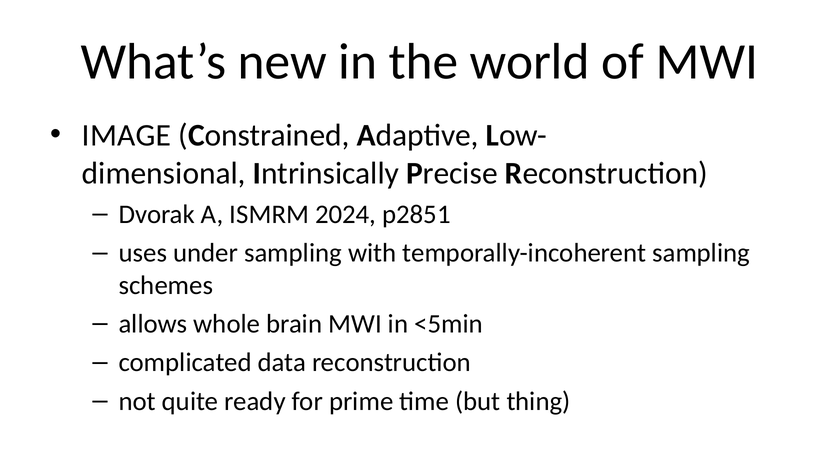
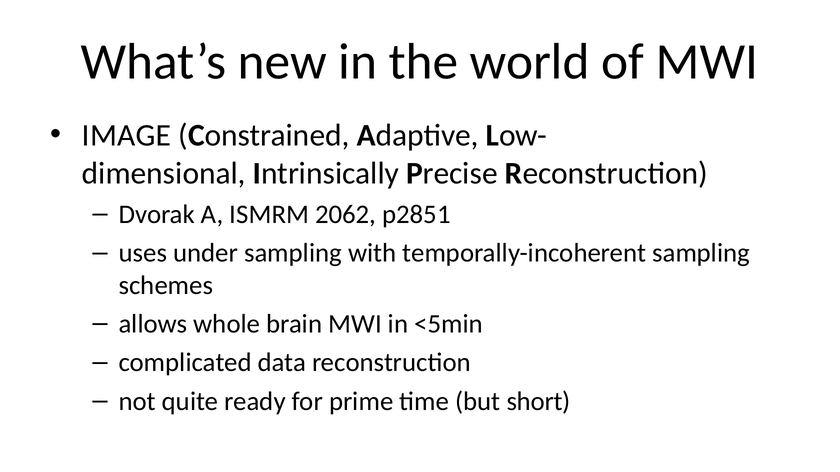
2024: 2024 -> 2062
thing: thing -> short
